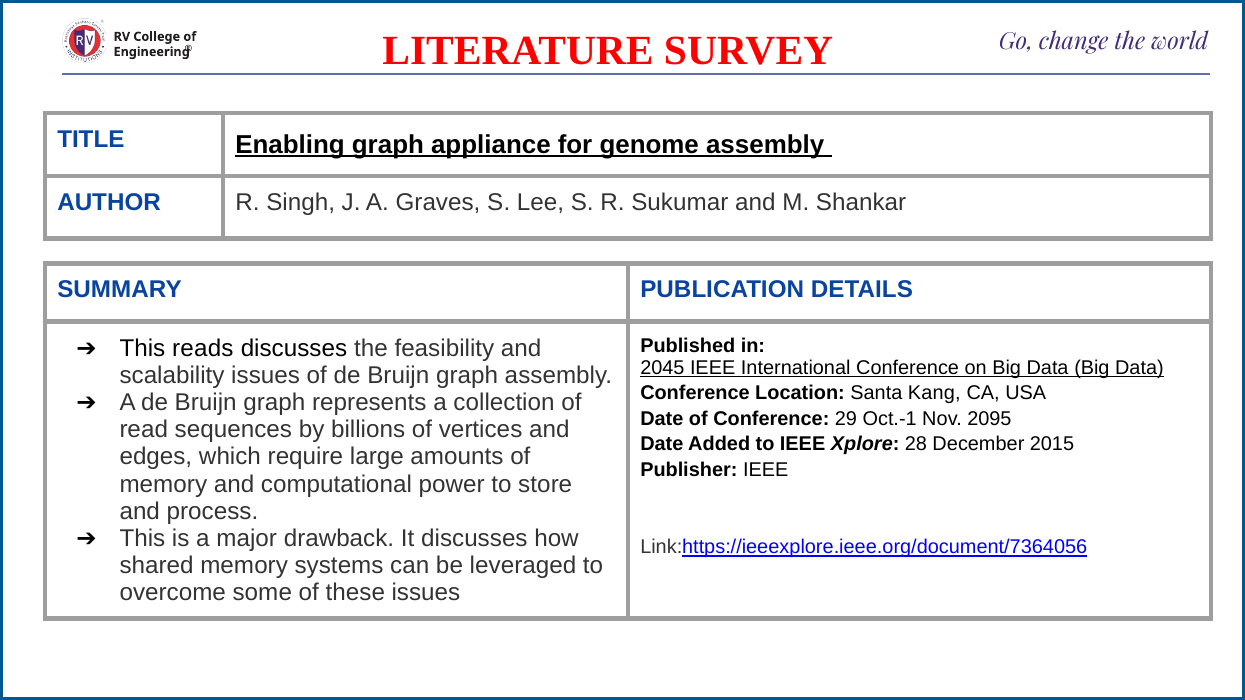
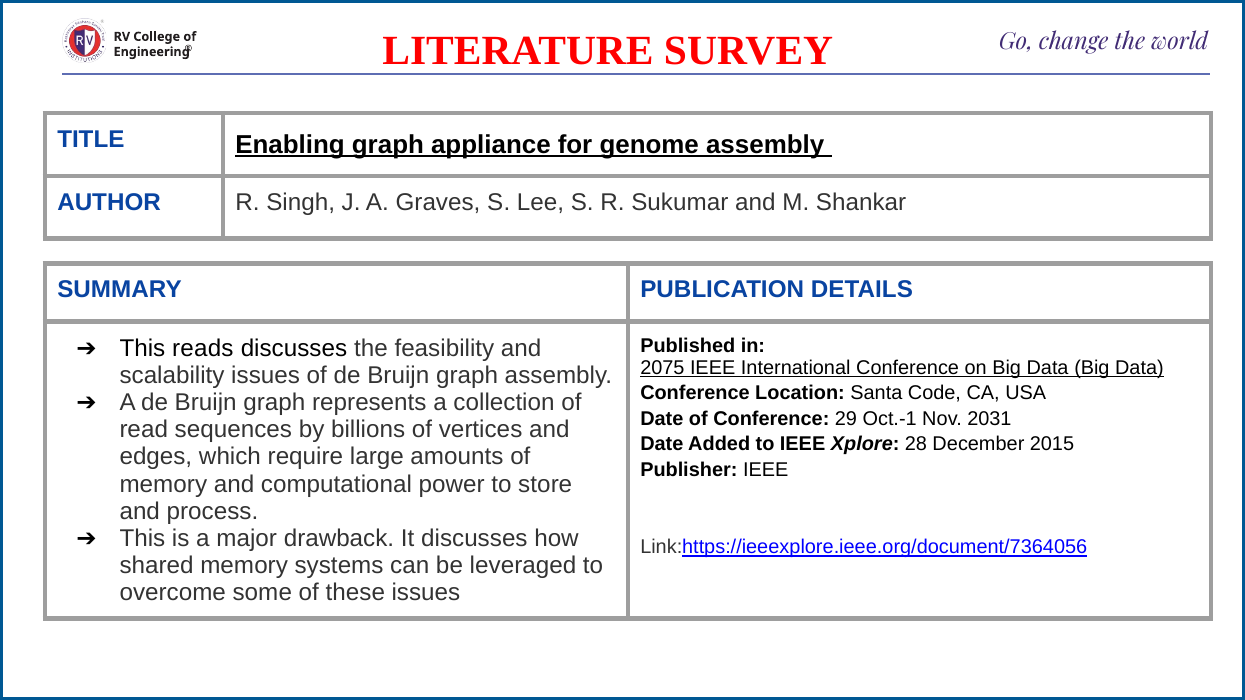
2045: 2045 -> 2075
Kang: Kang -> Code
2095: 2095 -> 2031
